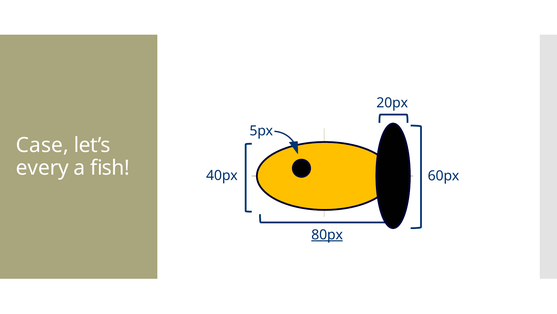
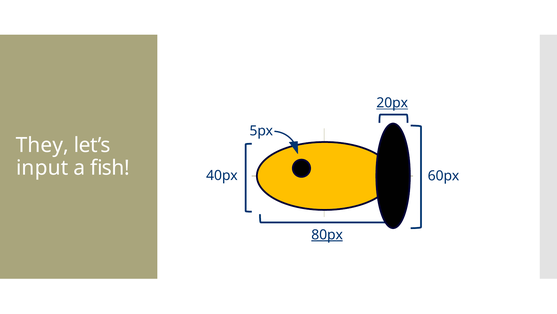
20px underline: none -> present
Case: Case -> They
every: every -> input
